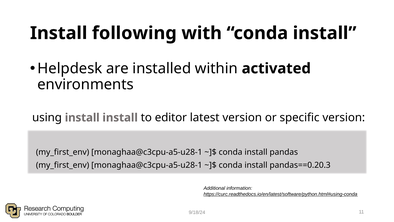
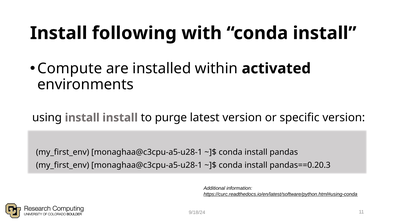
Helpdesk: Helpdesk -> Compute
editor: editor -> purge
